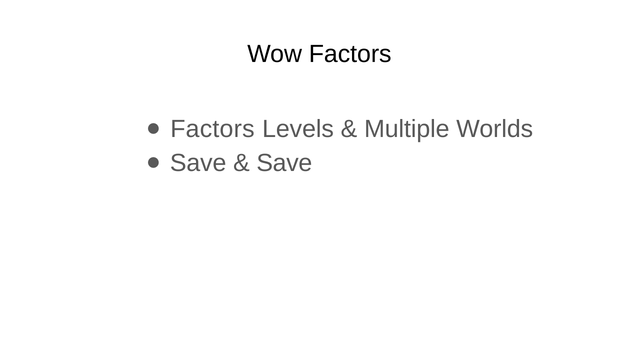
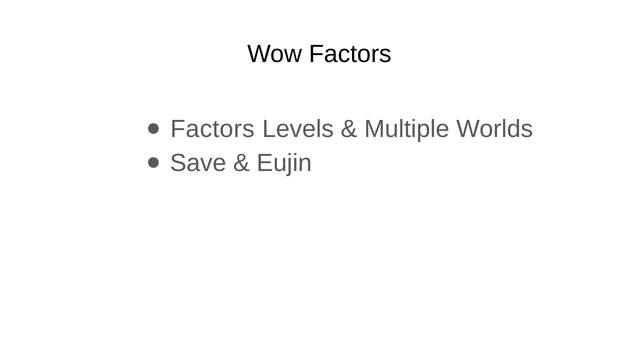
Save at (284, 163): Save -> Eujin
